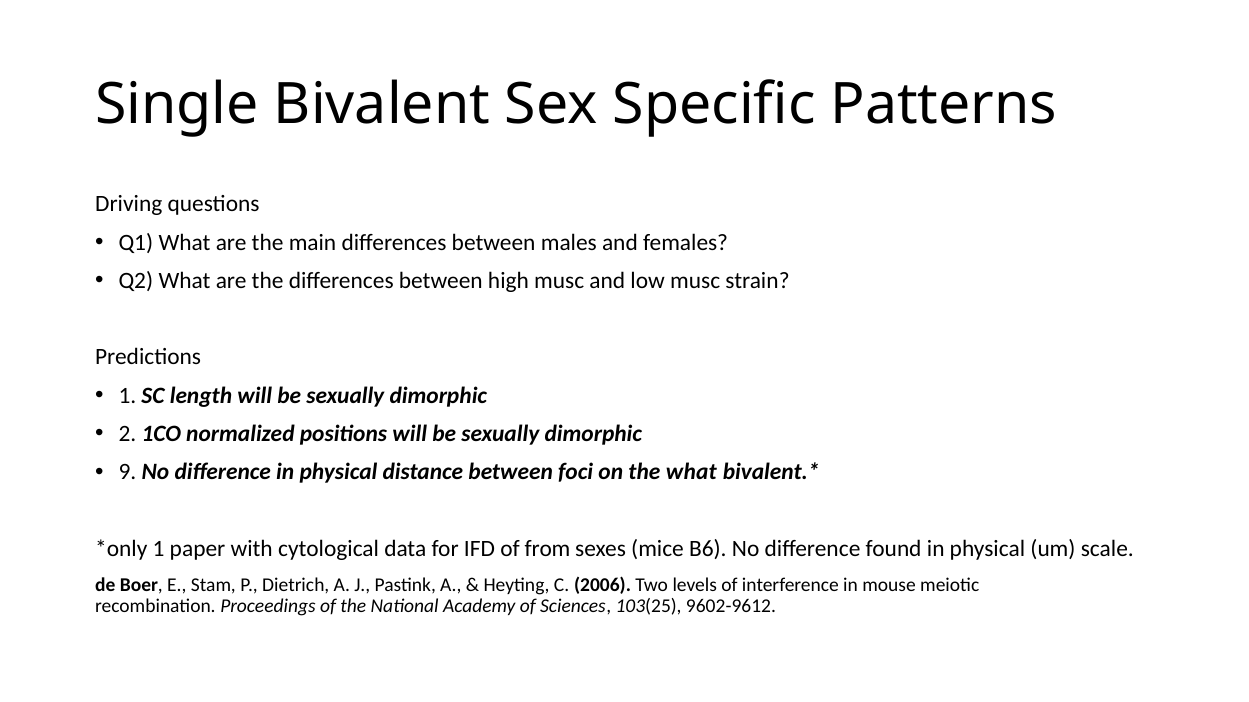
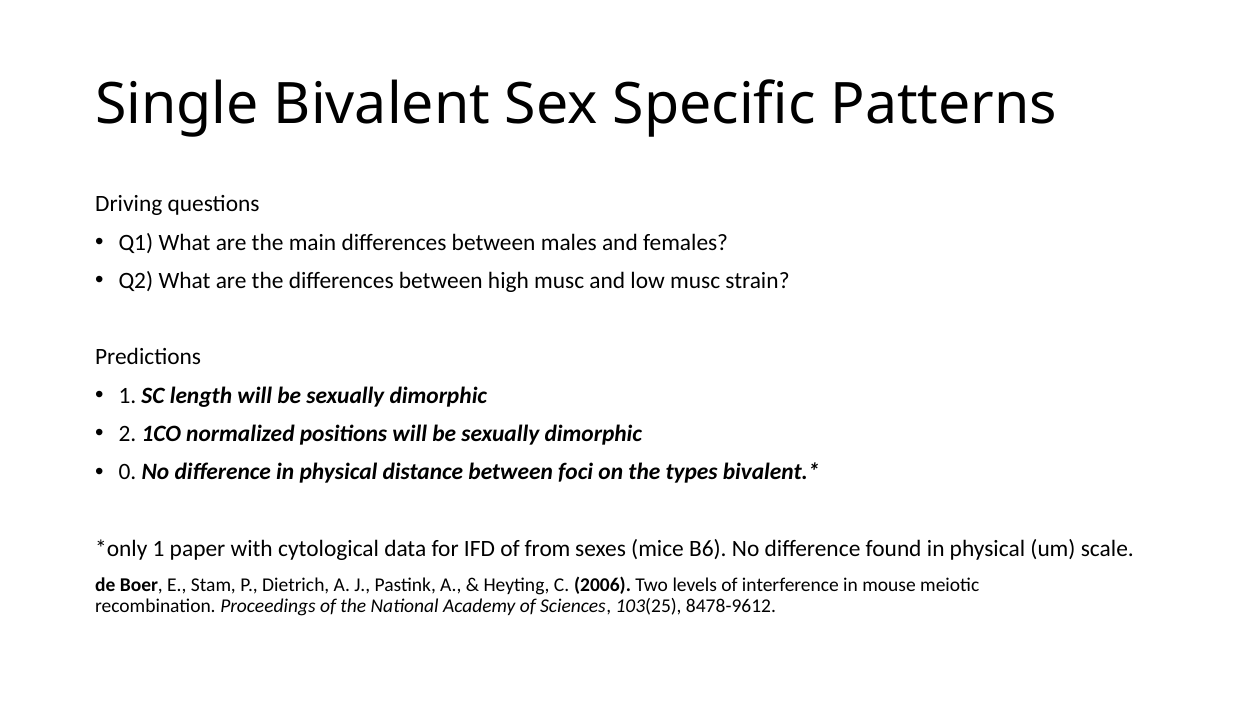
9: 9 -> 0
the what: what -> types
9602-9612: 9602-9612 -> 8478-9612
